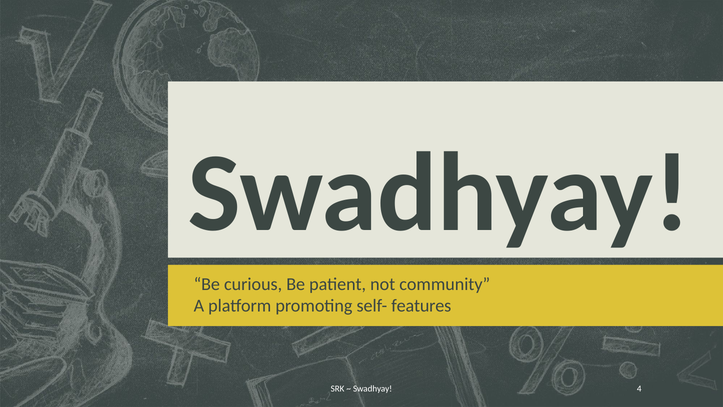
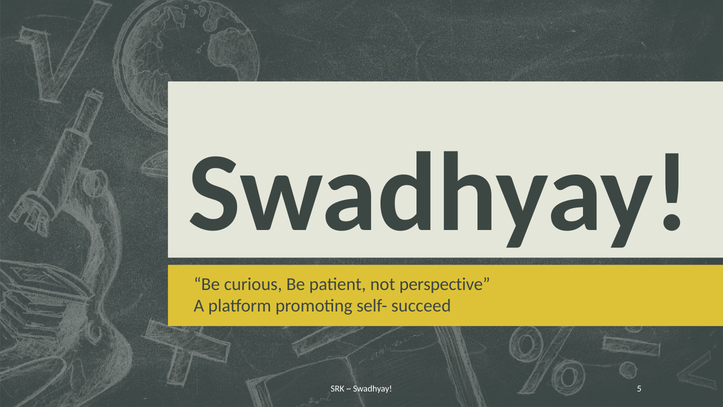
community: community -> perspective
features: features -> succeed
4: 4 -> 5
